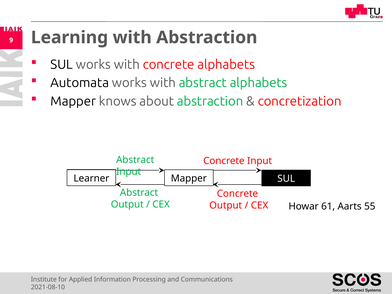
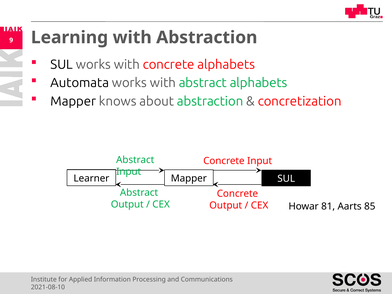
61: 61 -> 81
55: 55 -> 85
